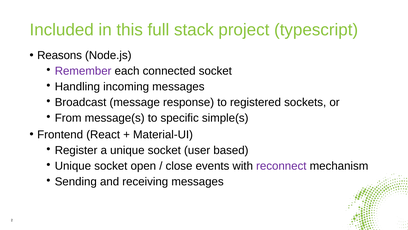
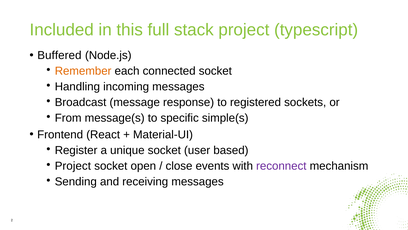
Reasons: Reasons -> Buffered
Remember colour: purple -> orange
Unique at (73, 166): Unique -> Project
